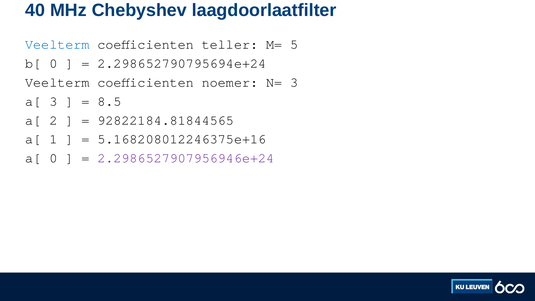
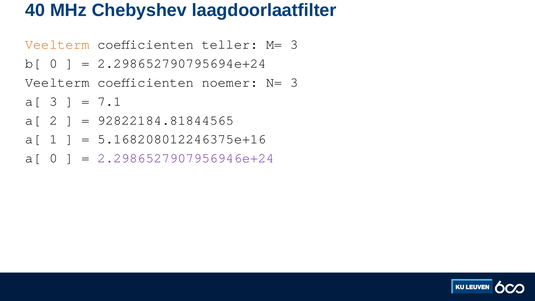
Veelterm at (57, 44) colour: blue -> orange
M= 5: 5 -> 3
8.5: 8.5 -> 7.1
